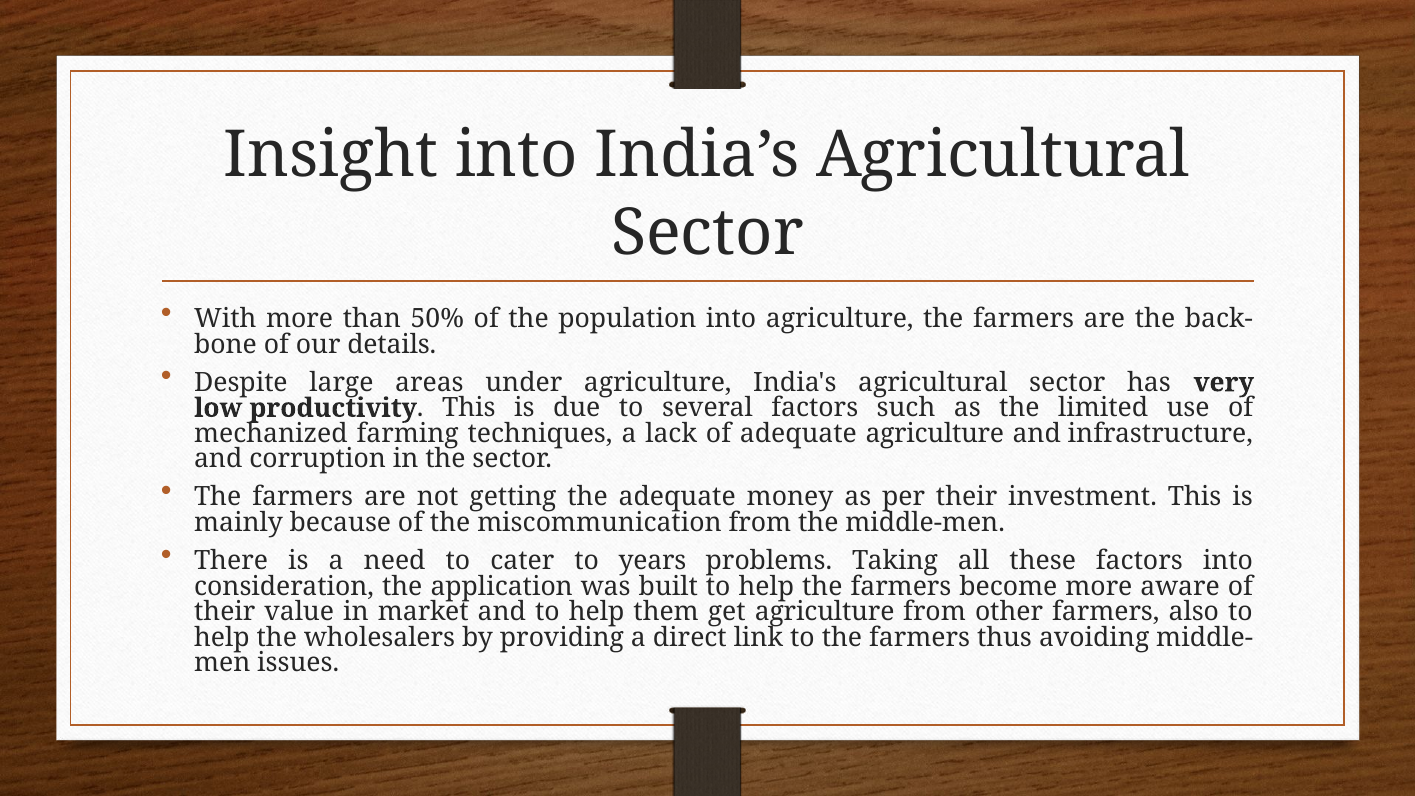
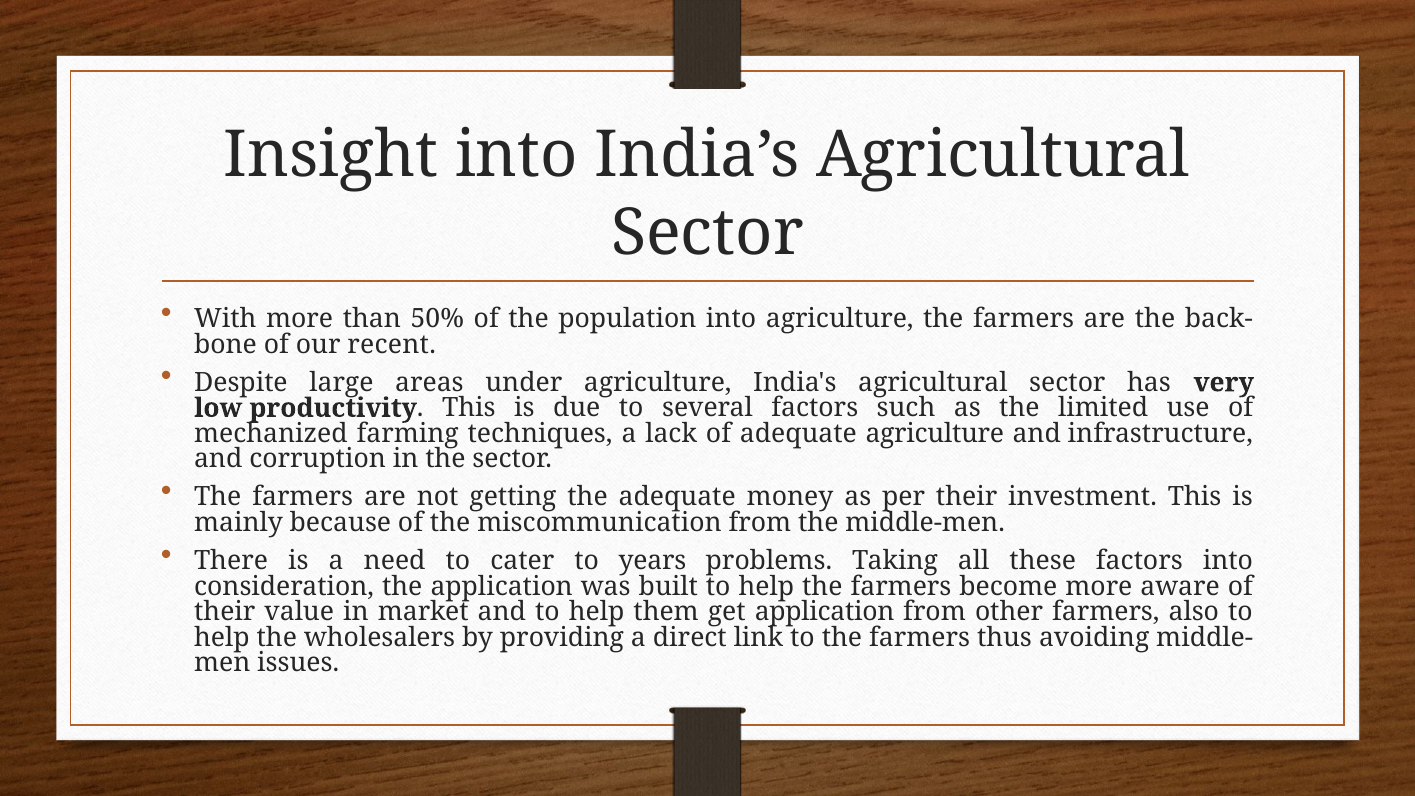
details: details -> recent
get agriculture: agriculture -> application
